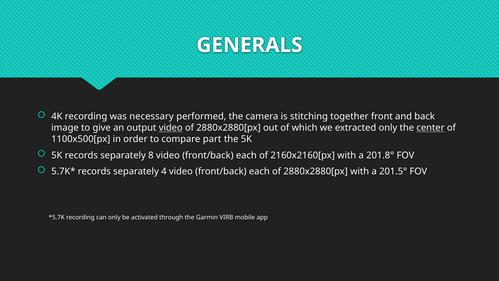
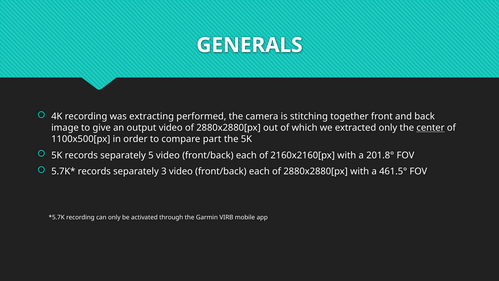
necessary: necessary -> extracting
video at (171, 128) underline: present -> none
8: 8 -> 5
4: 4 -> 3
201.5°: 201.5° -> 461.5°
